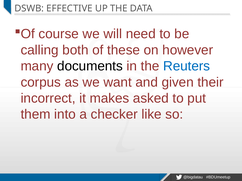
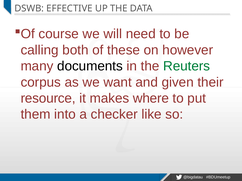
Reuters colour: blue -> green
incorrect: incorrect -> resource
asked: asked -> where
